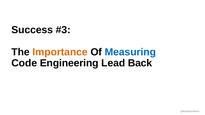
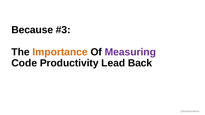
Success: Success -> Because
Measuring colour: blue -> purple
Engineering: Engineering -> Productivity
